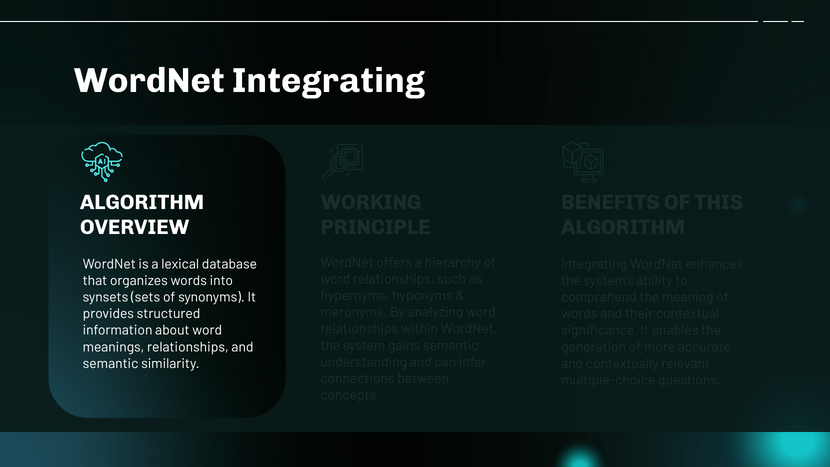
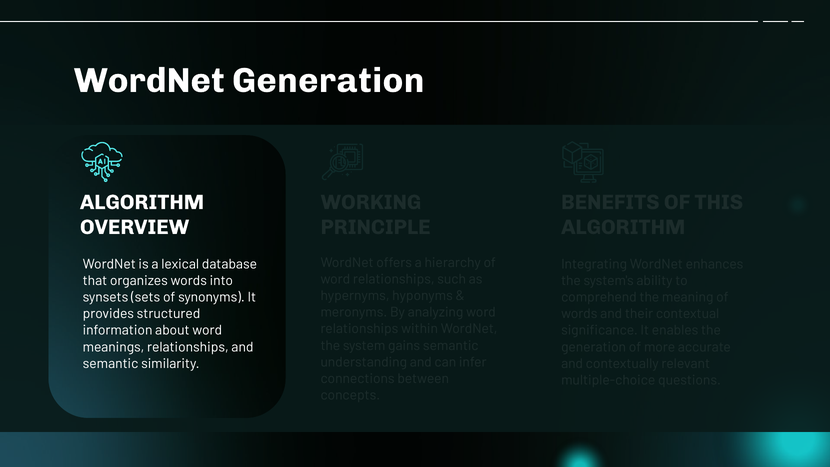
WordNet Integrating: Integrating -> Generation
